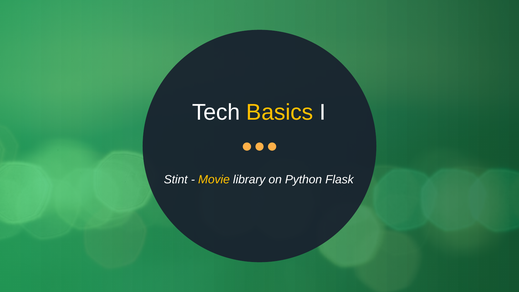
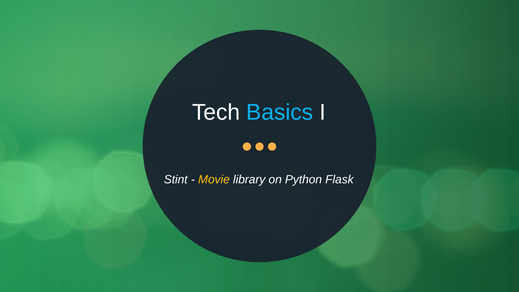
Basics colour: yellow -> light blue
